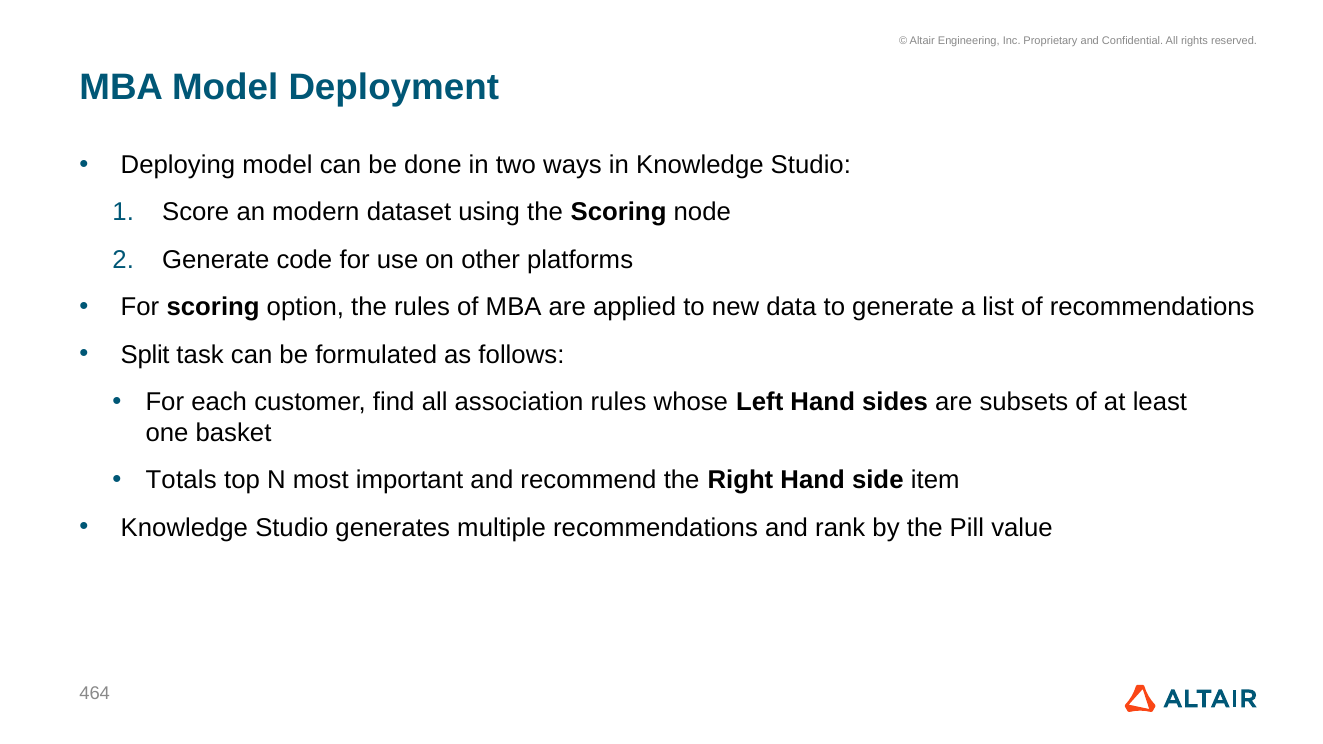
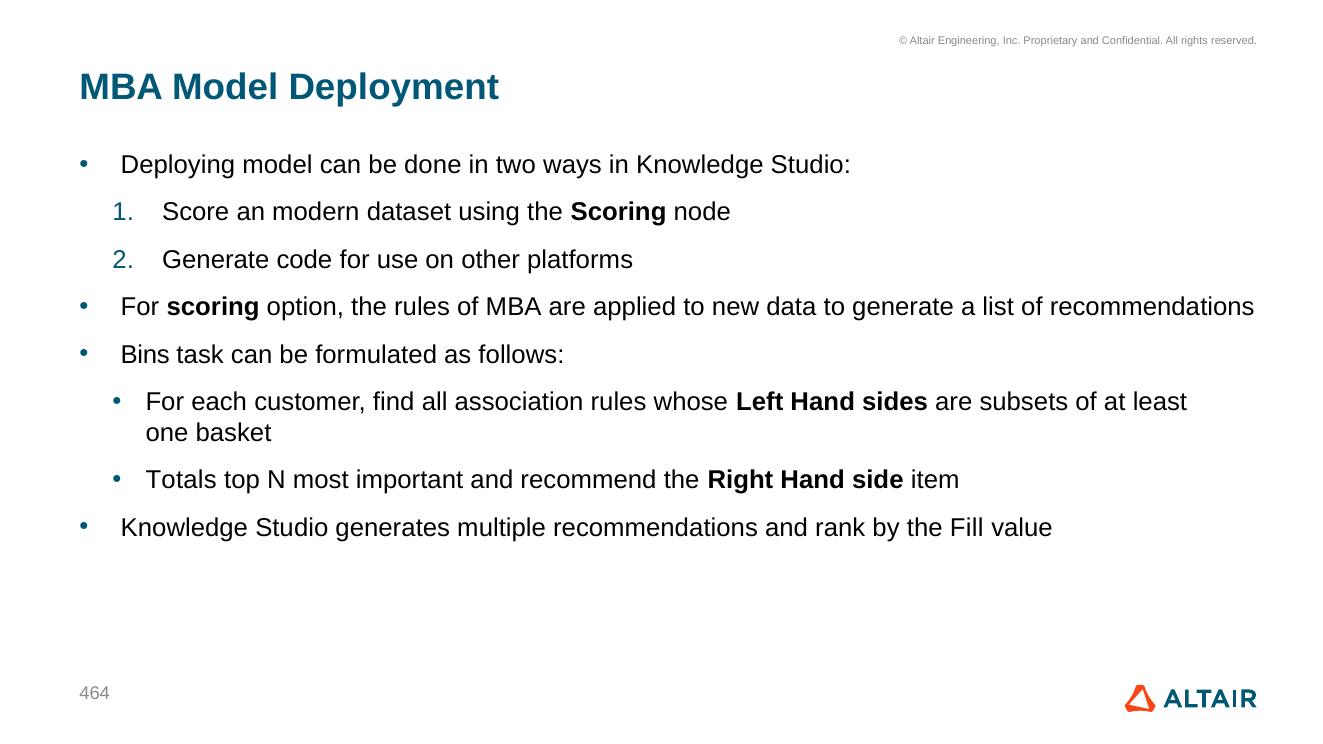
Split: Split -> Bins
Pill: Pill -> Fill
